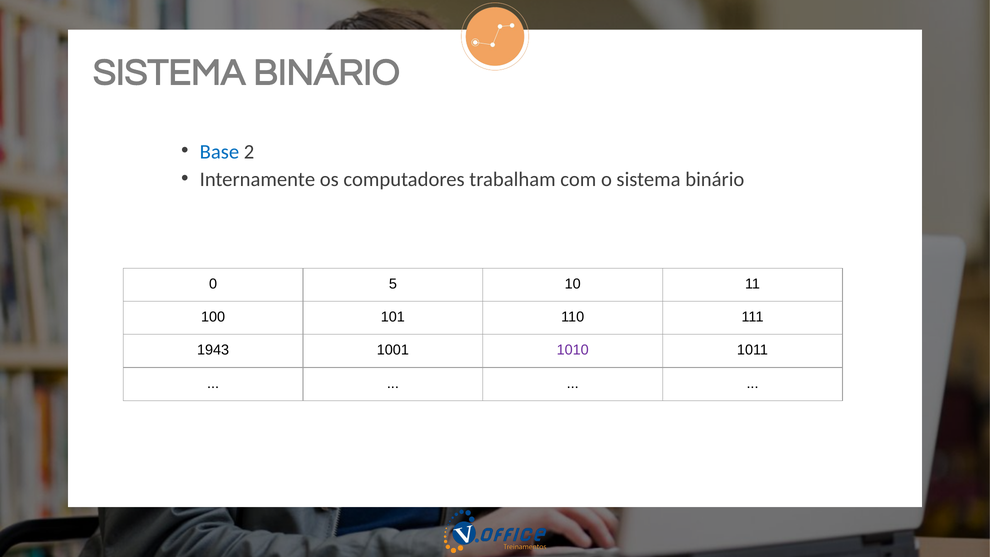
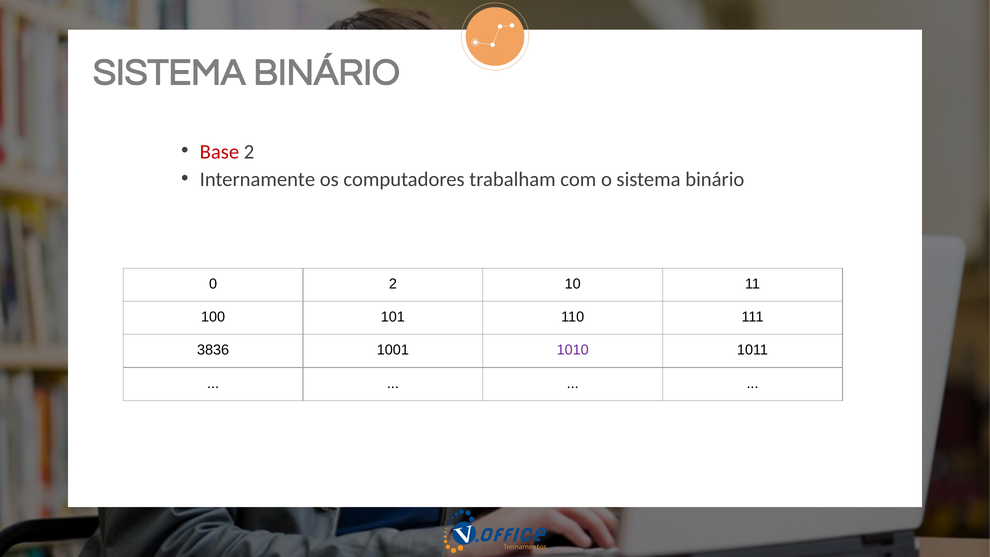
Base colour: blue -> red
0 5: 5 -> 2
1943: 1943 -> 3836
